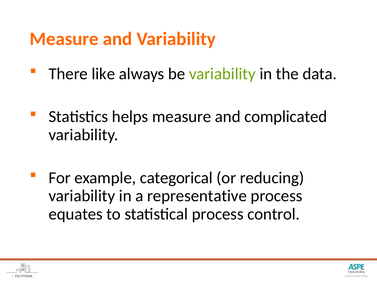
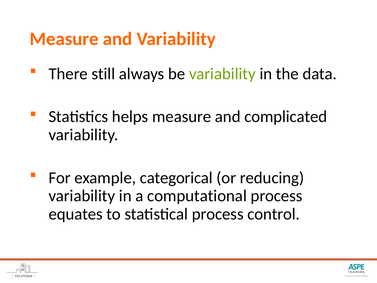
like: like -> still
representative: representative -> computational
